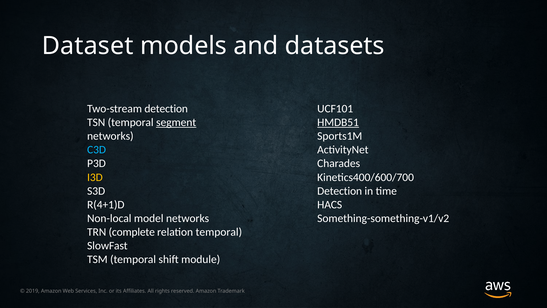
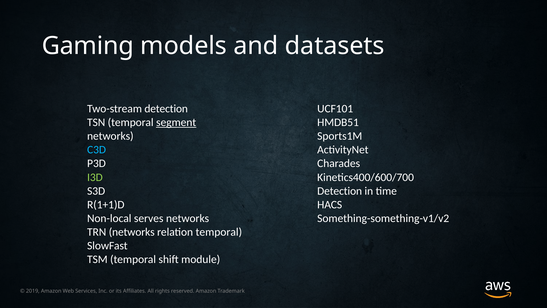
Dataset: Dataset -> Gaming
HMDB51 underline: present -> none
I3D colour: yellow -> light green
R(4+1)D: R(4+1)D -> R(1+1)D
model: model -> serves
TRN complete: complete -> networks
